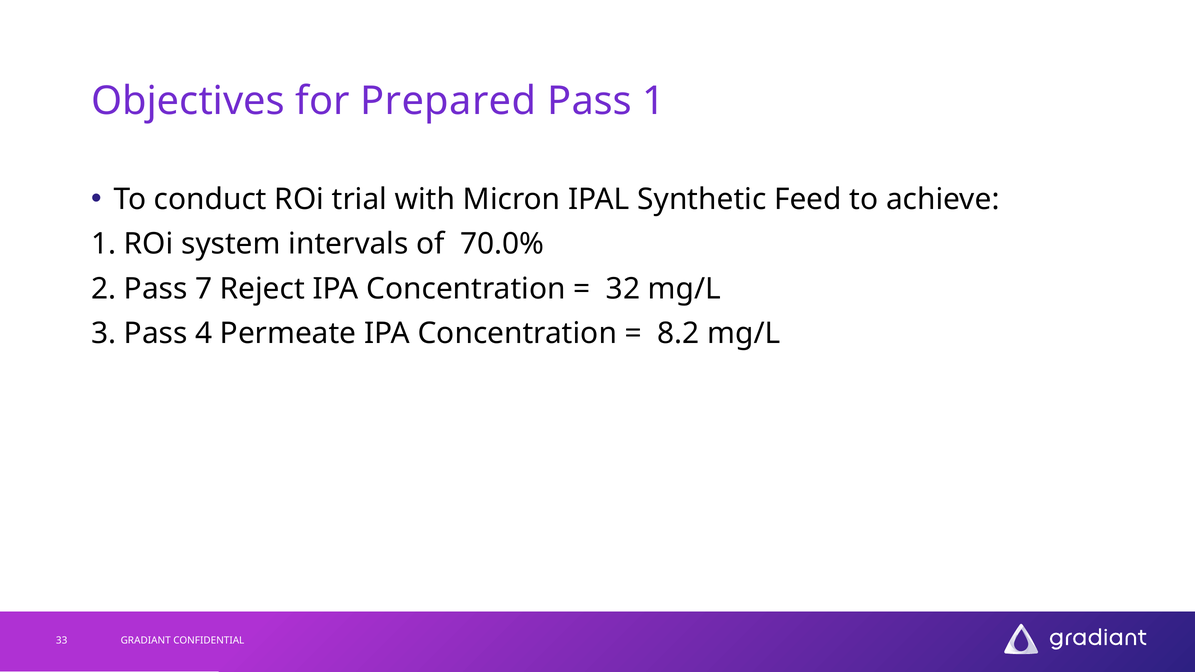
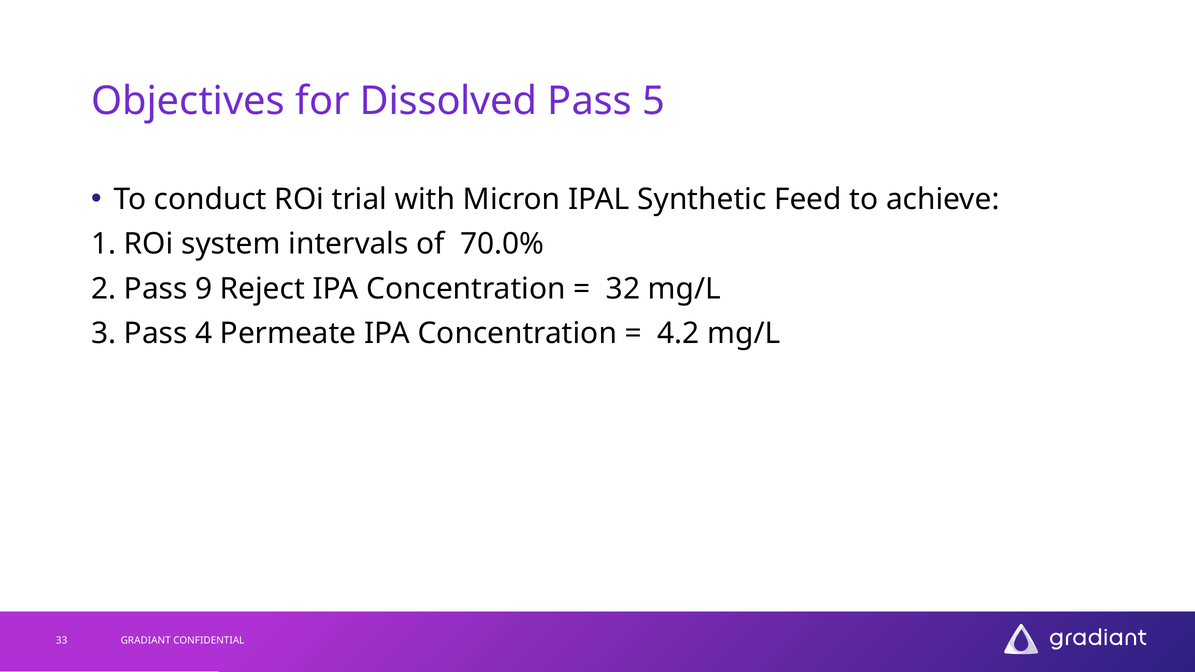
Prepared: Prepared -> Dissolved
Pass 1: 1 -> 5
7: 7 -> 9
8.2: 8.2 -> 4.2
